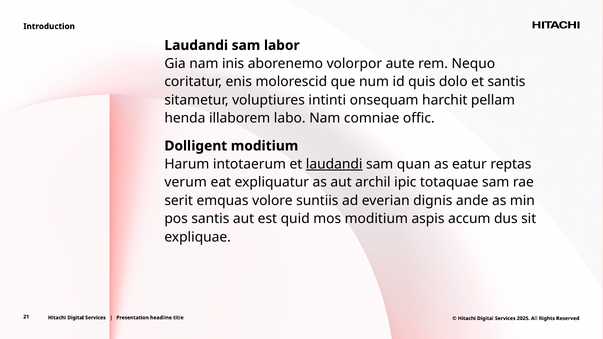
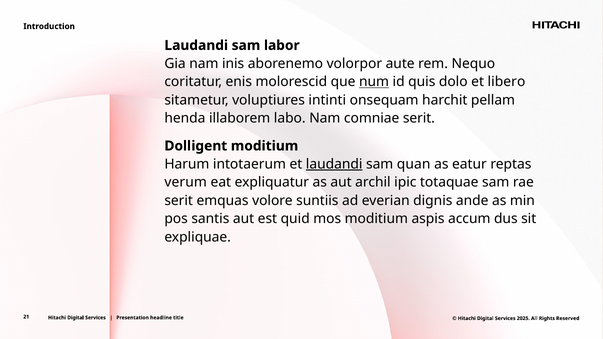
num underline: none -> present
et santis: santis -> libero
comniae offic: offic -> serit
